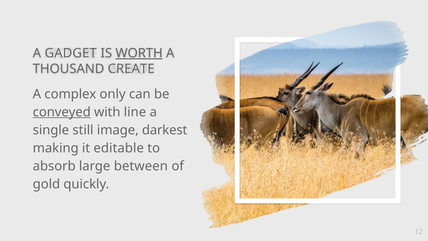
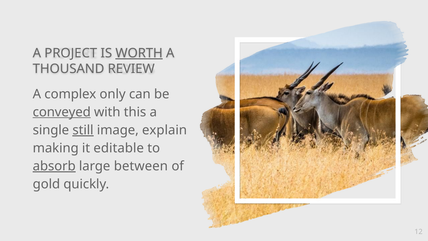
GADGET: GADGET -> PROJECT
CREATE: CREATE -> REVIEW
line: line -> this
still underline: none -> present
darkest: darkest -> explain
absorb underline: none -> present
